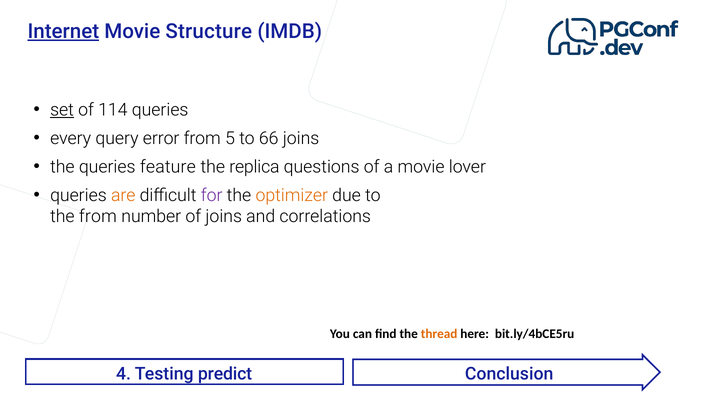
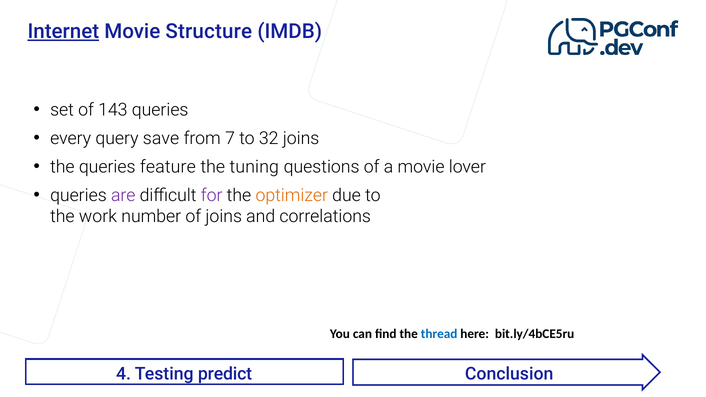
set underline: present -> none
114: 114 -> 143
error: error -> save
5: 5 -> 7
66: 66 -> 32
replica: replica -> tuning
are colour: orange -> purple
the from: from -> work
thread colour: orange -> blue
